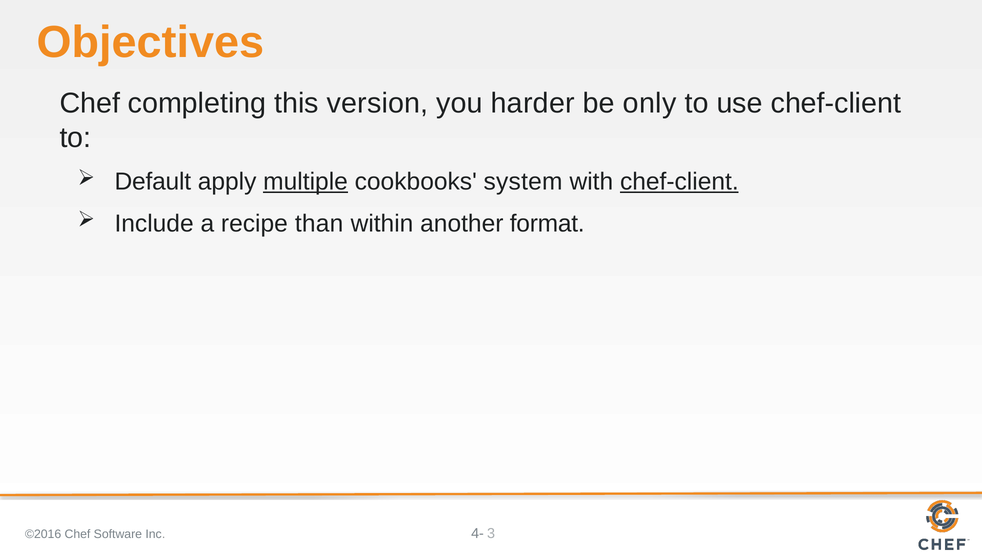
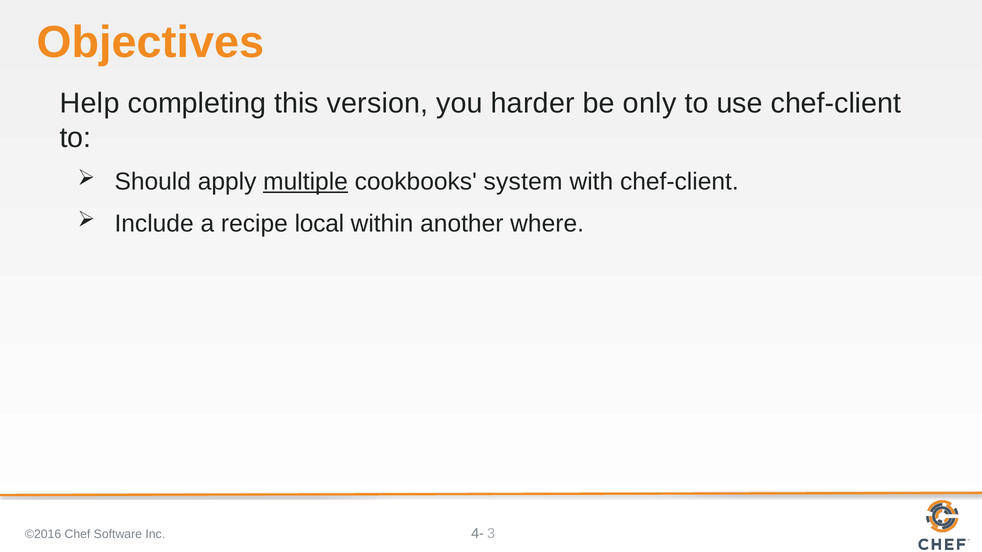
Chef at (90, 104): Chef -> Help
Default: Default -> Should
chef-client at (679, 182) underline: present -> none
than: than -> local
format: format -> where
